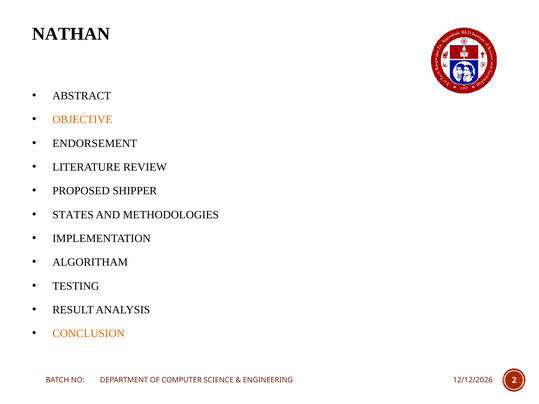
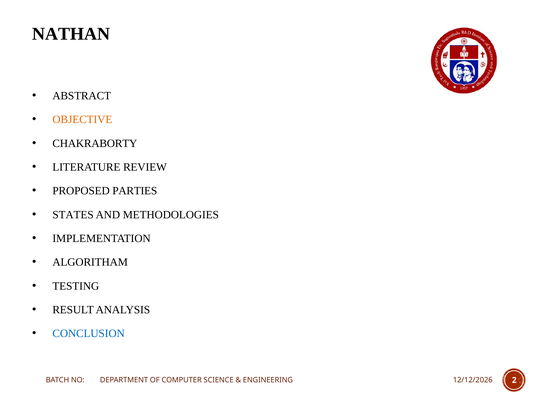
ENDORSEMENT: ENDORSEMENT -> CHAKRABORTY
SHIPPER: SHIPPER -> PARTIES
CONCLUSION colour: orange -> blue
